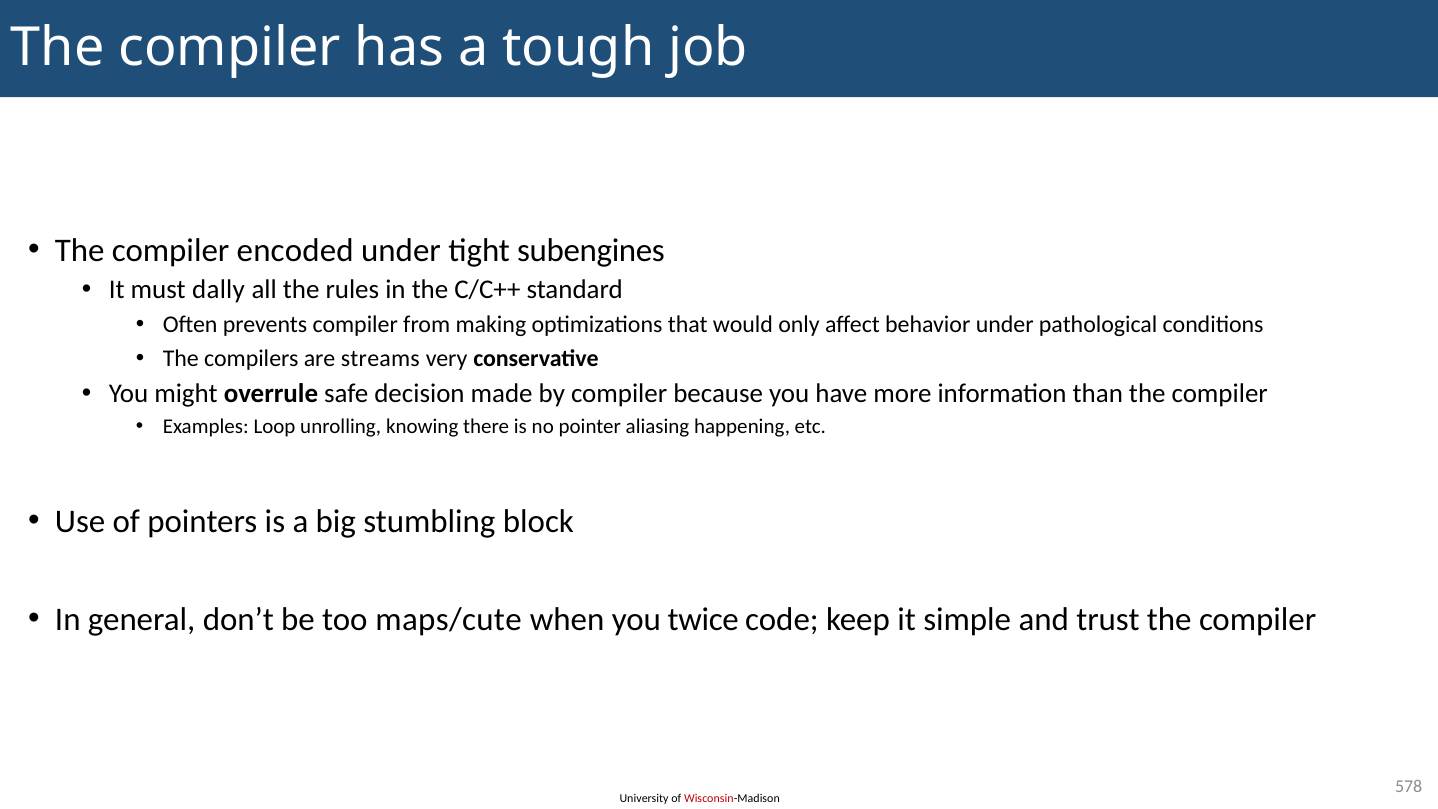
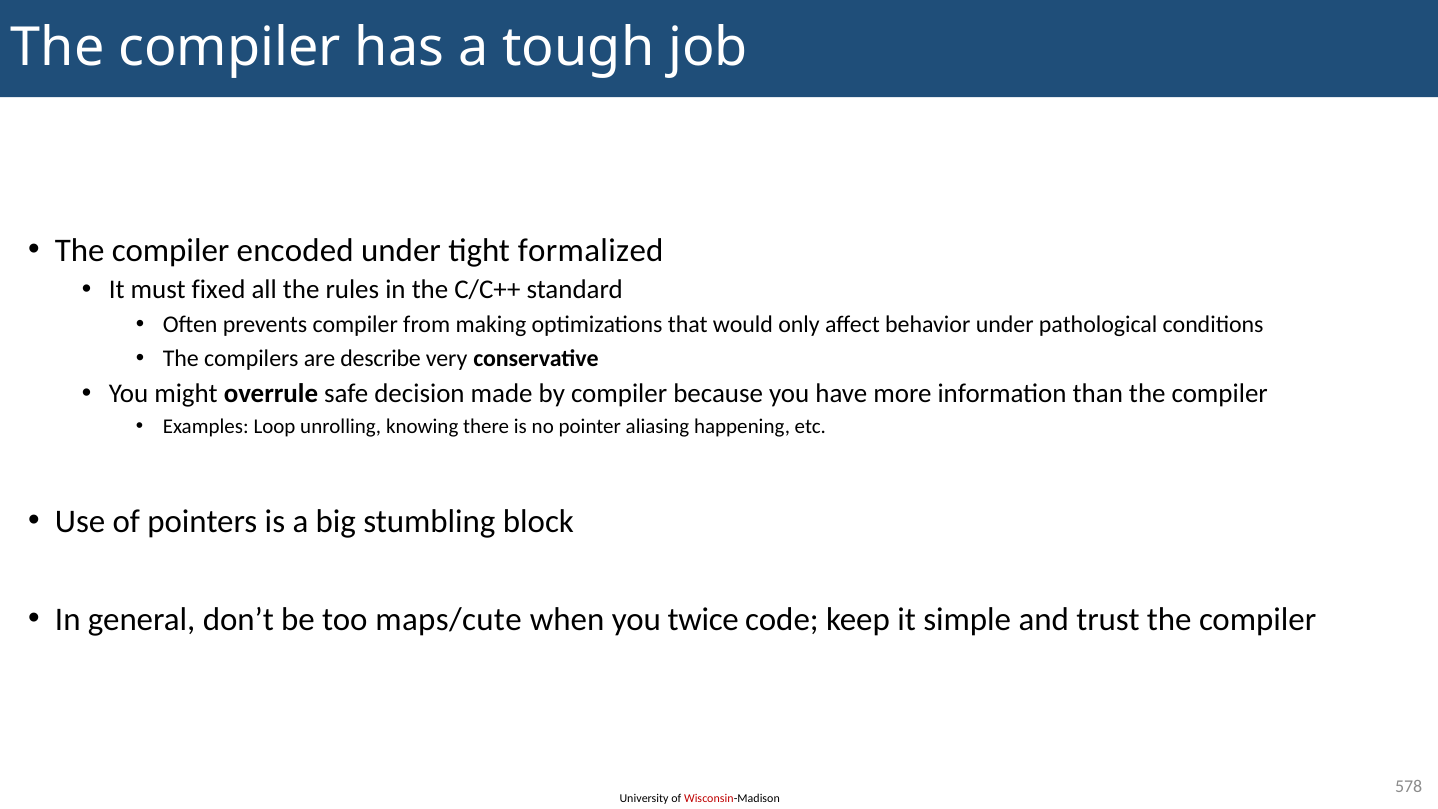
subengines: subengines -> formalized
dally: dally -> fixed
streams: streams -> describe
